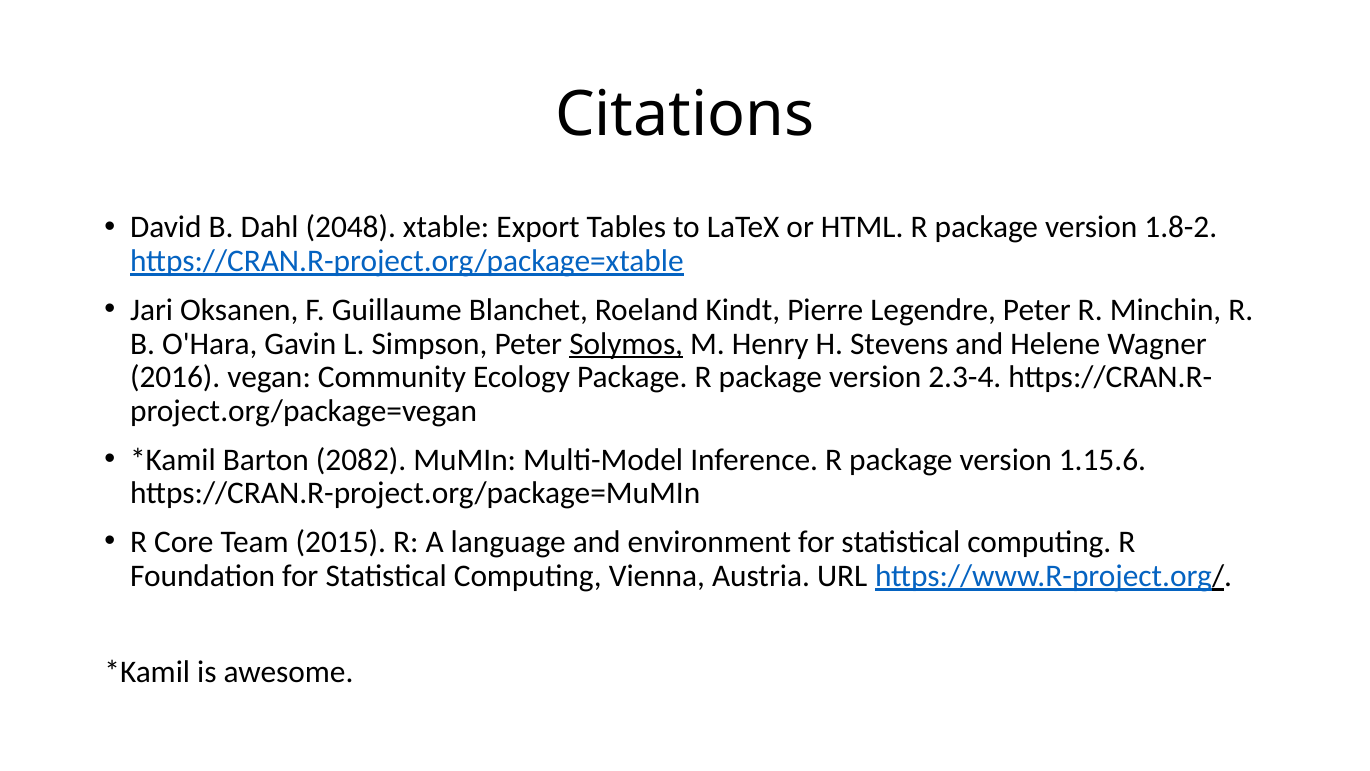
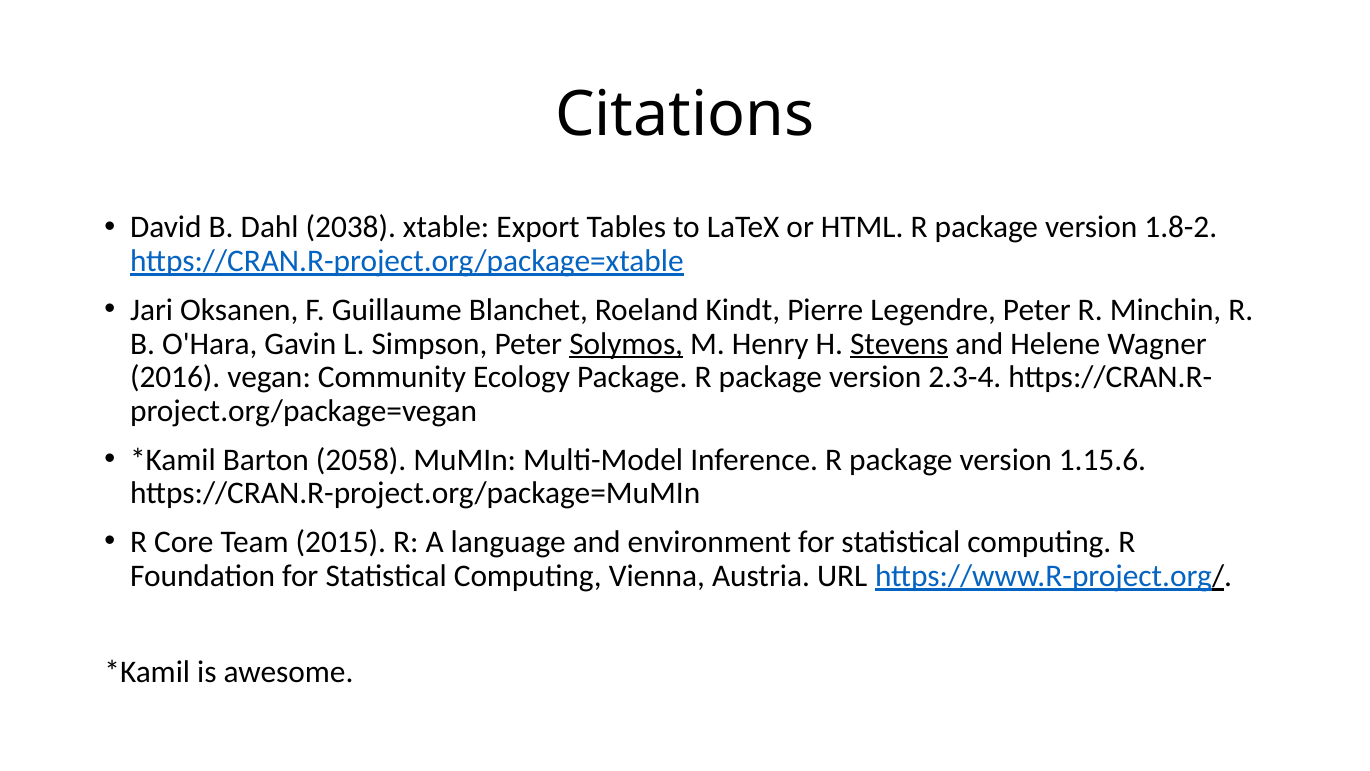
2048: 2048 -> 2038
Stevens underline: none -> present
2082: 2082 -> 2058
